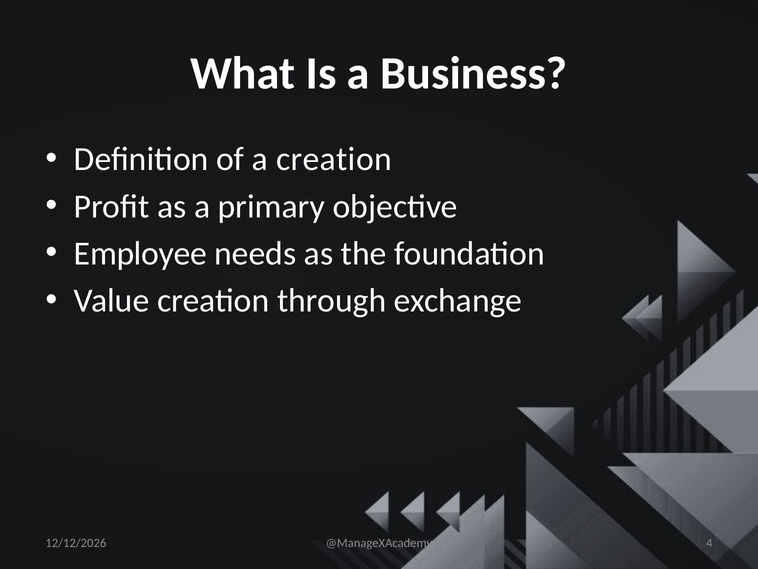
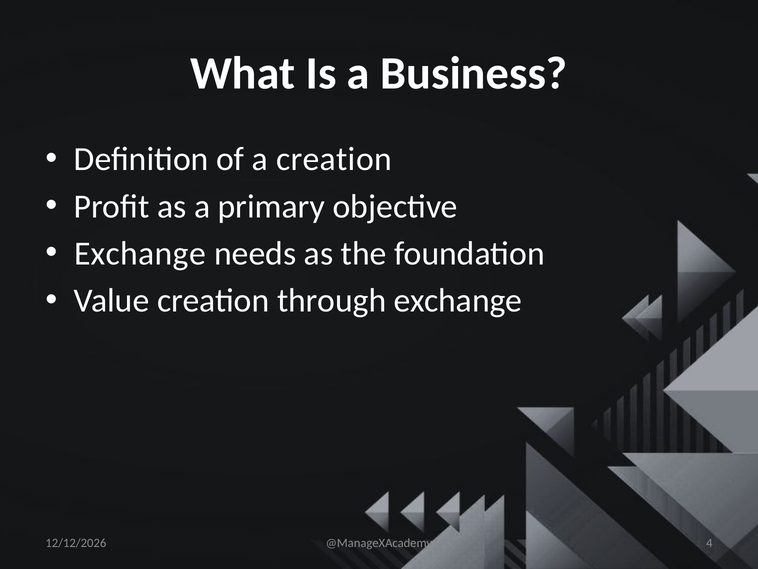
Employee at (140, 253): Employee -> Exchange
